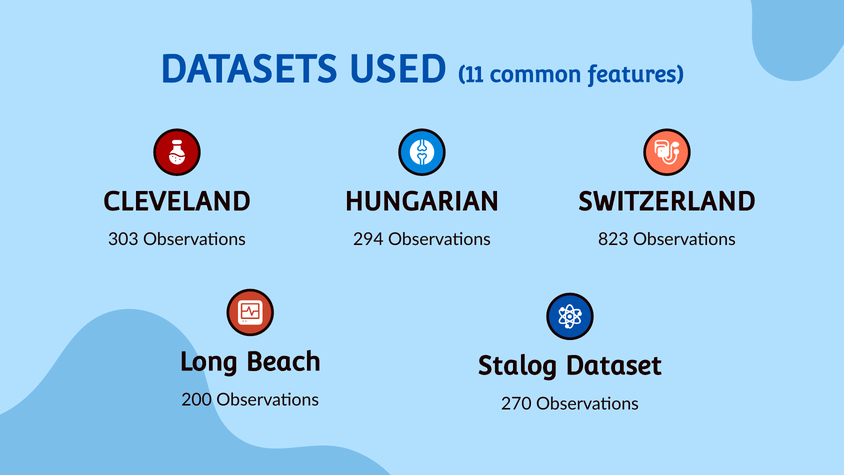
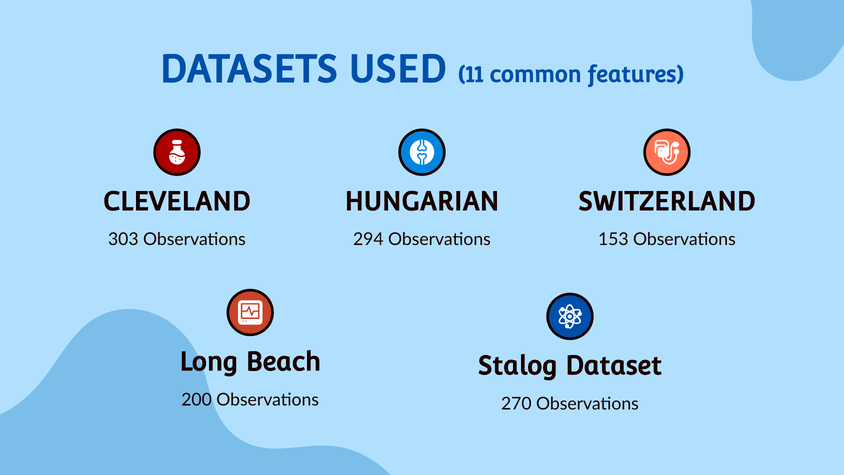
823: 823 -> 153
